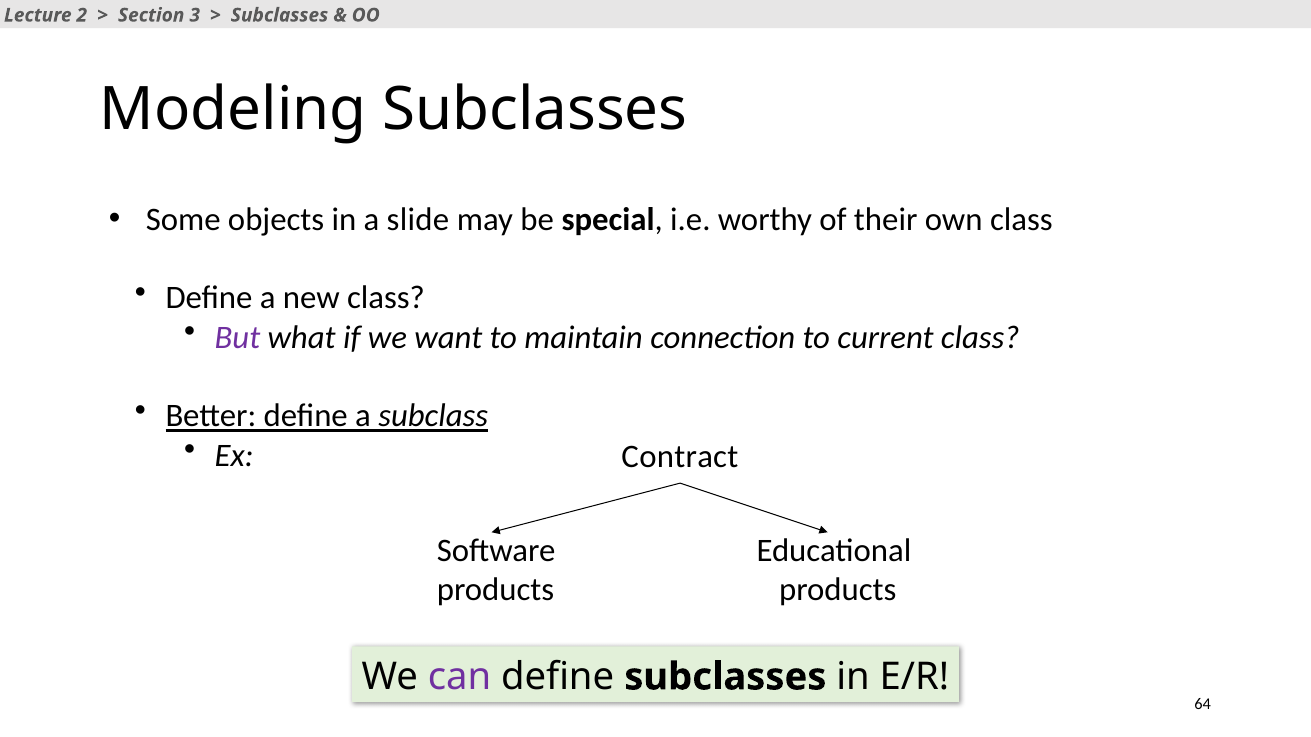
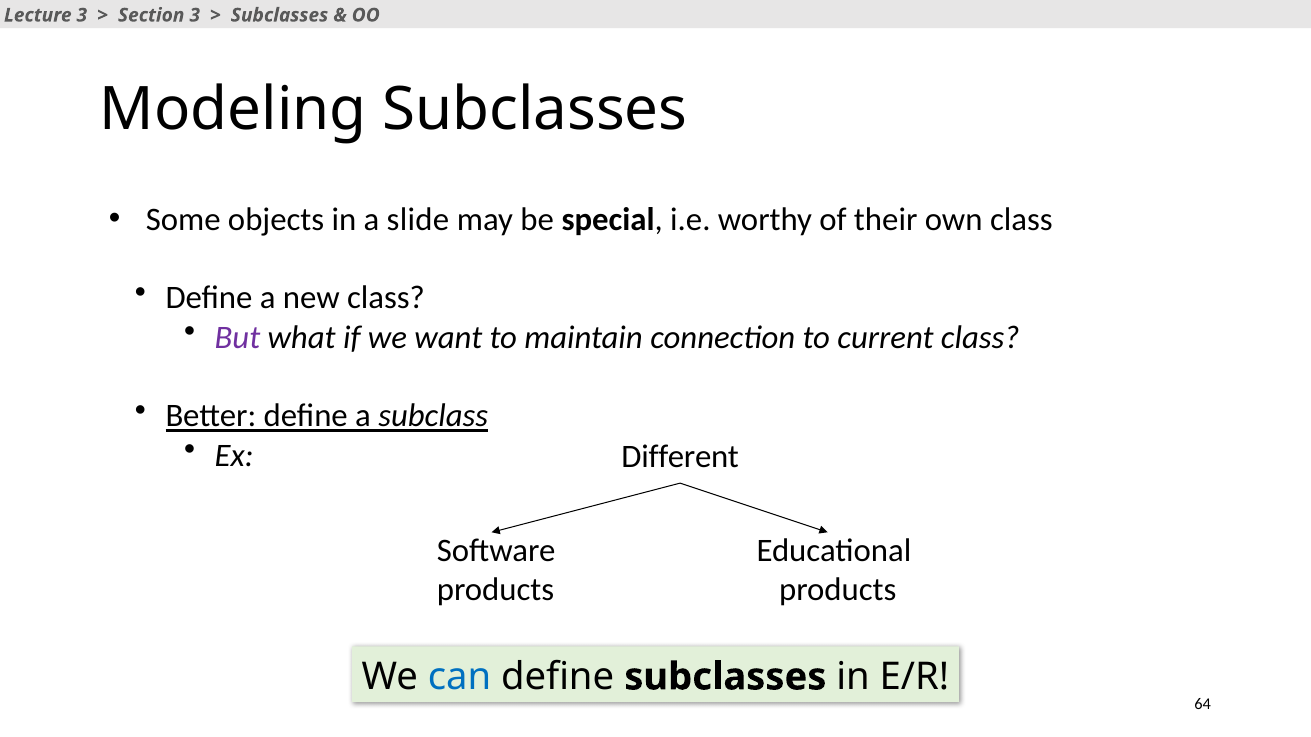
Lecture 2: 2 -> 3
Contract: Contract -> Different
can colour: purple -> blue
